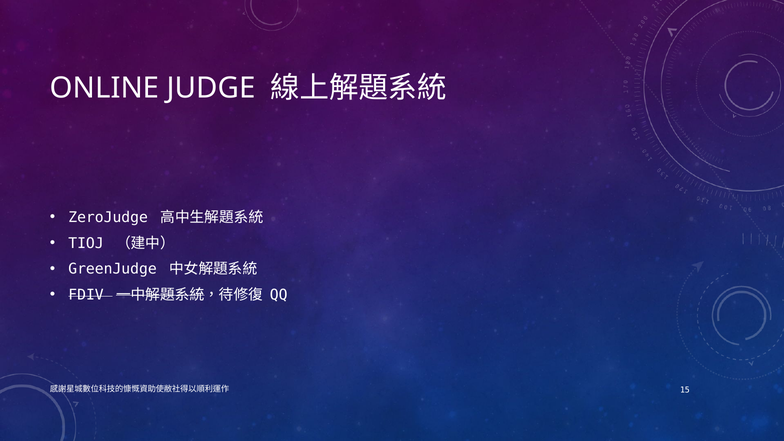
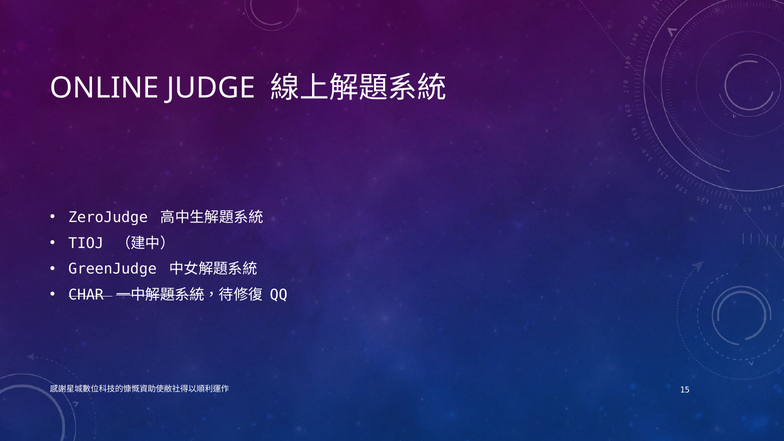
FDIV: FDIV -> CHAR
